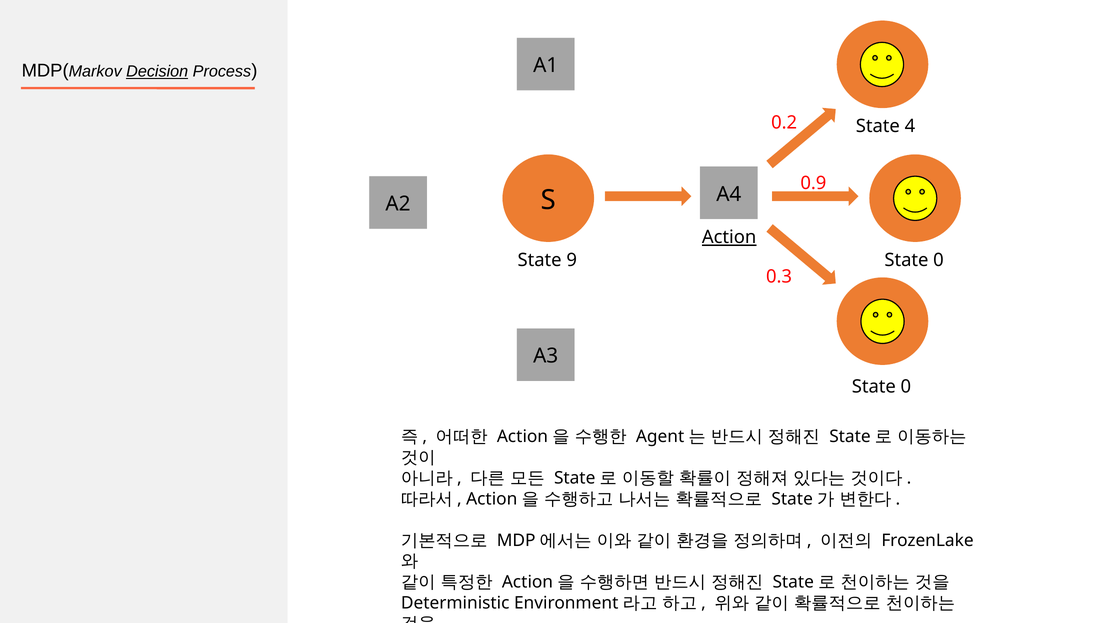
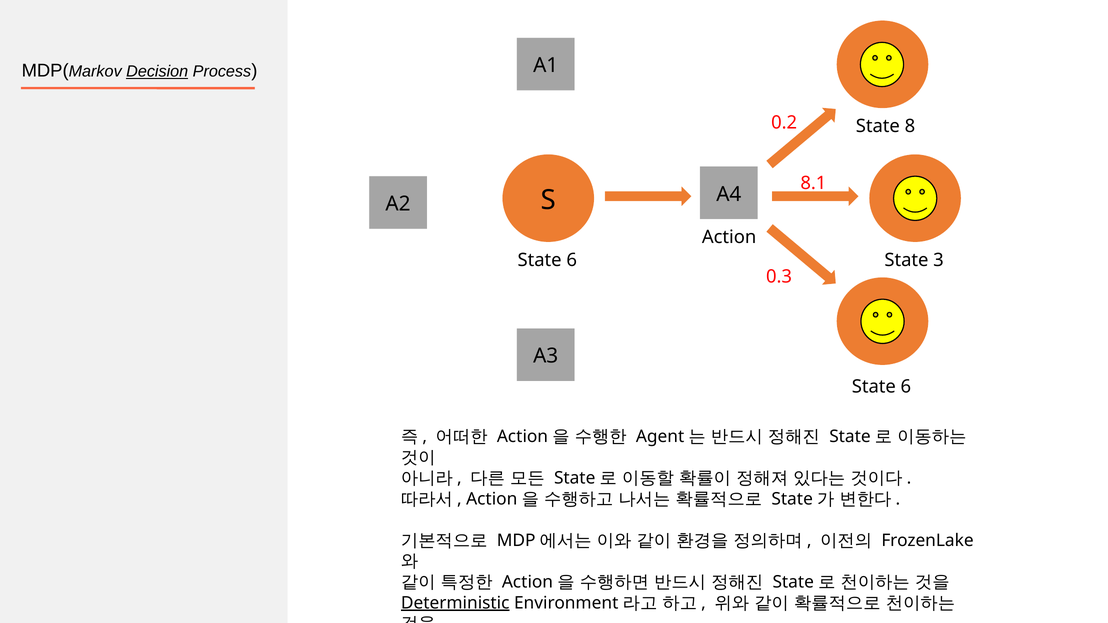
4: 4 -> 8
0.9: 0.9 -> 8.1
Action underline: present -> none
9 at (572, 260): 9 -> 6
0 at (939, 260): 0 -> 3
0 at (906, 387): 0 -> 6
Deterministic underline: none -> present
